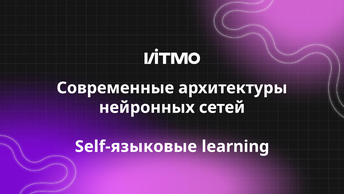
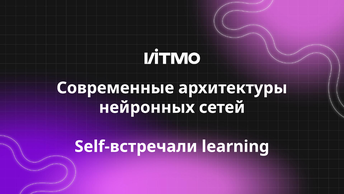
Self-языковые: Self-языковые -> Self-встречали
